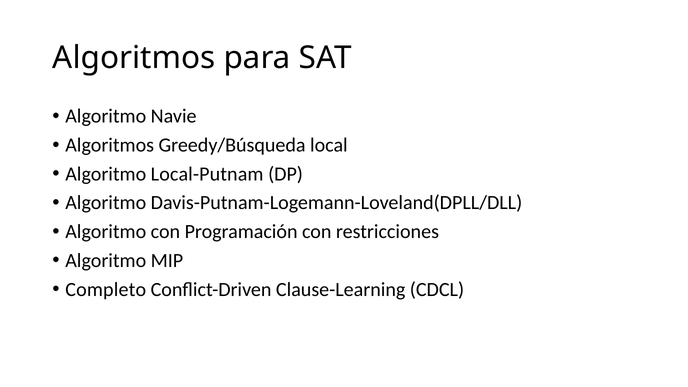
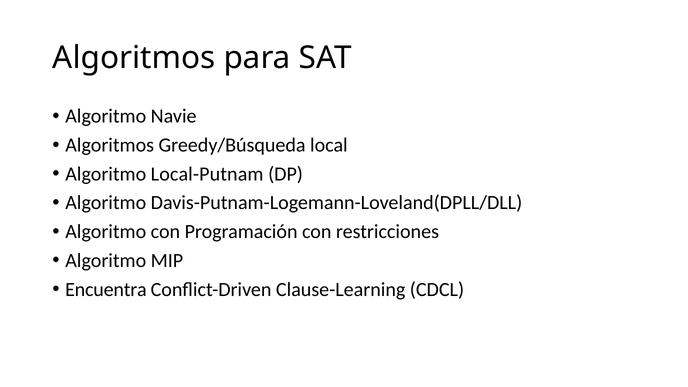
Completo: Completo -> Encuentra
